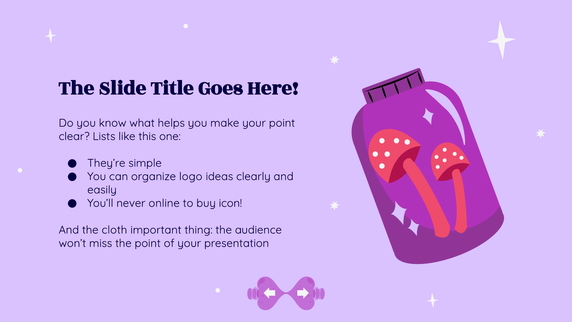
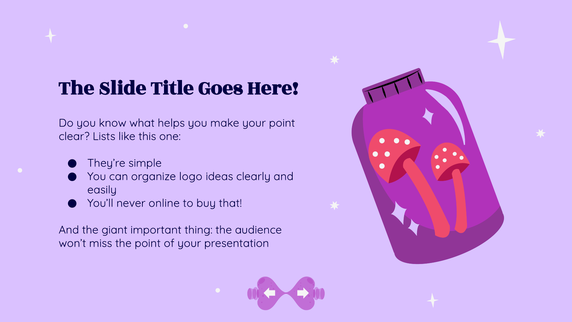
icon: icon -> that
cloth: cloth -> giant
